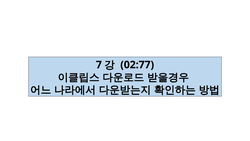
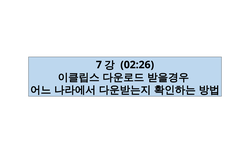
02:77: 02:77 -> 02:26
